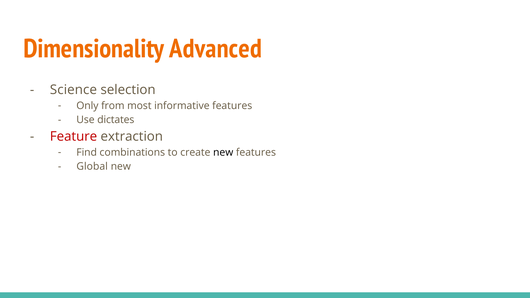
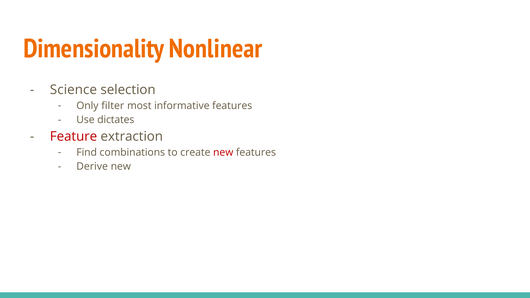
Advanced: Advanced -> Nonlinear
from: from -> filter
new at (223, 152) colour: black -> red
Global: Global -> Derive
